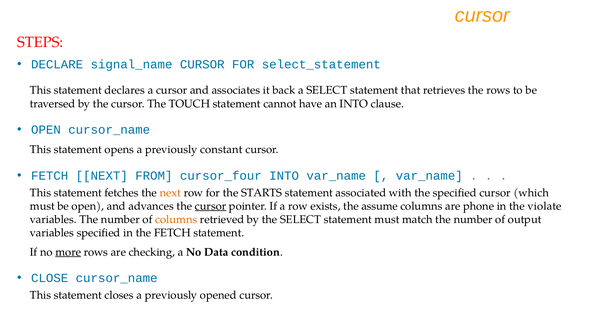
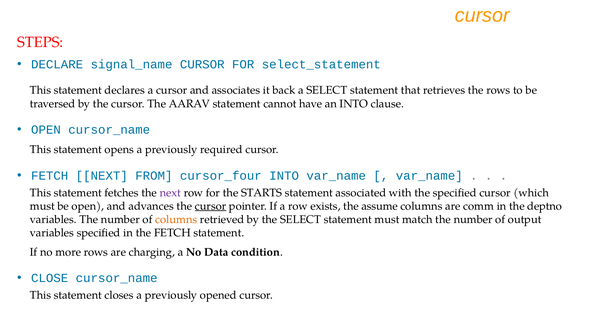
TOUCH: TOUCH -> AARAV
constant: constant -> required
next at (170, 193) colour: orange -> purple
phone: phone -> comm
violate: violate -> deptno
more underline: present -> none
checking: checking -> charging
